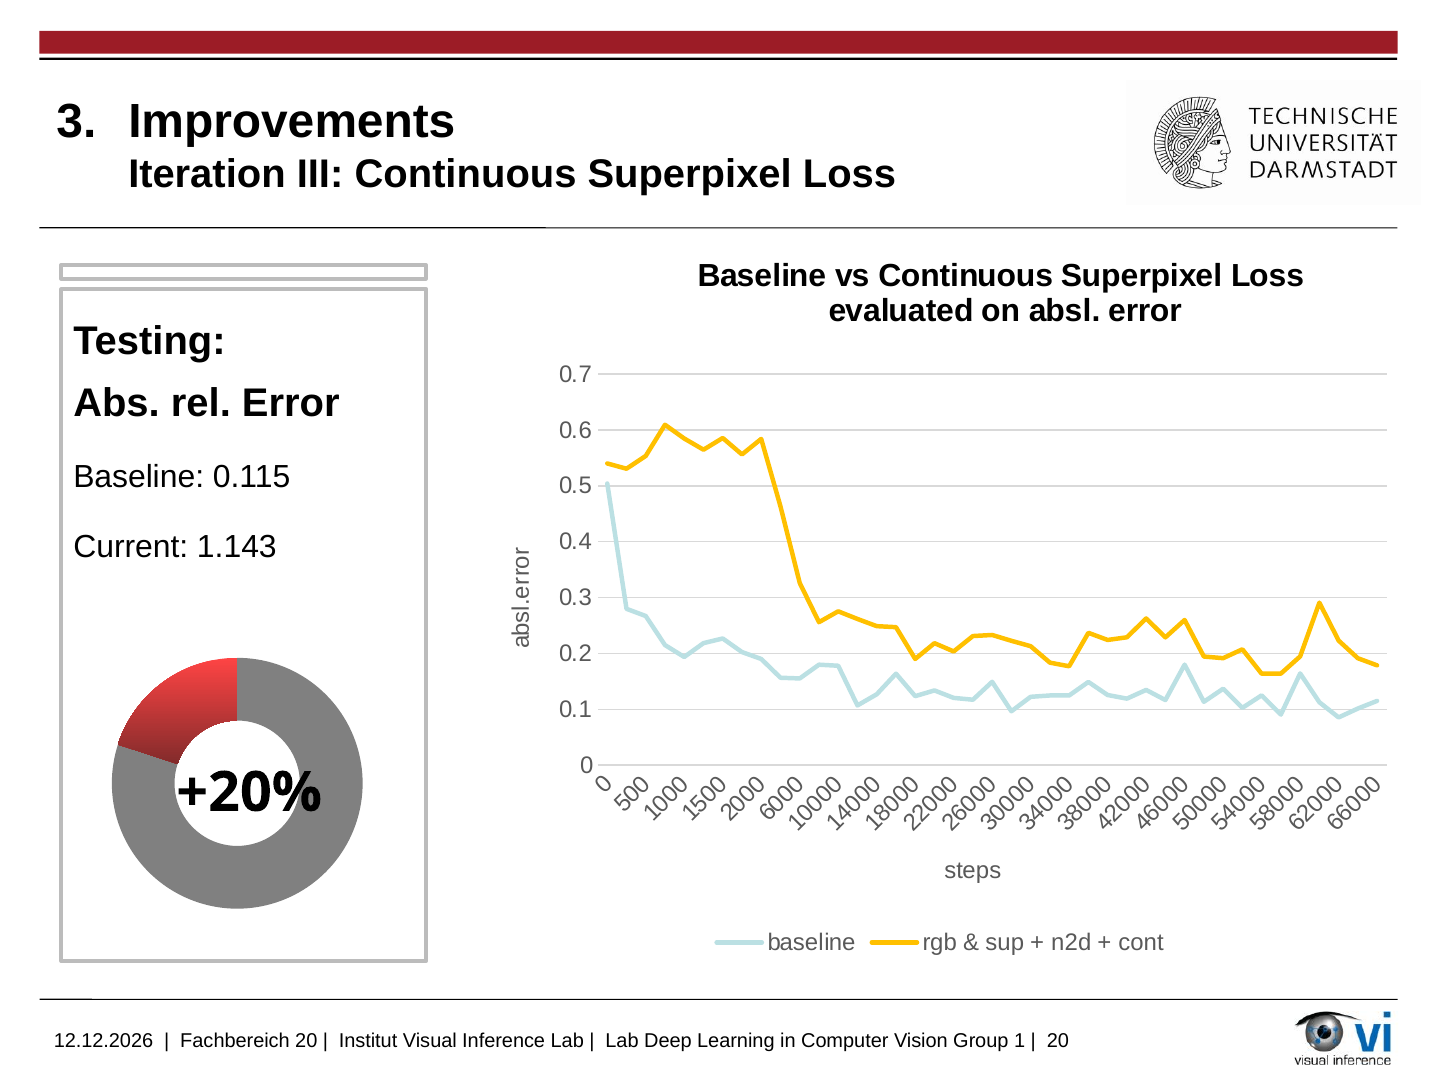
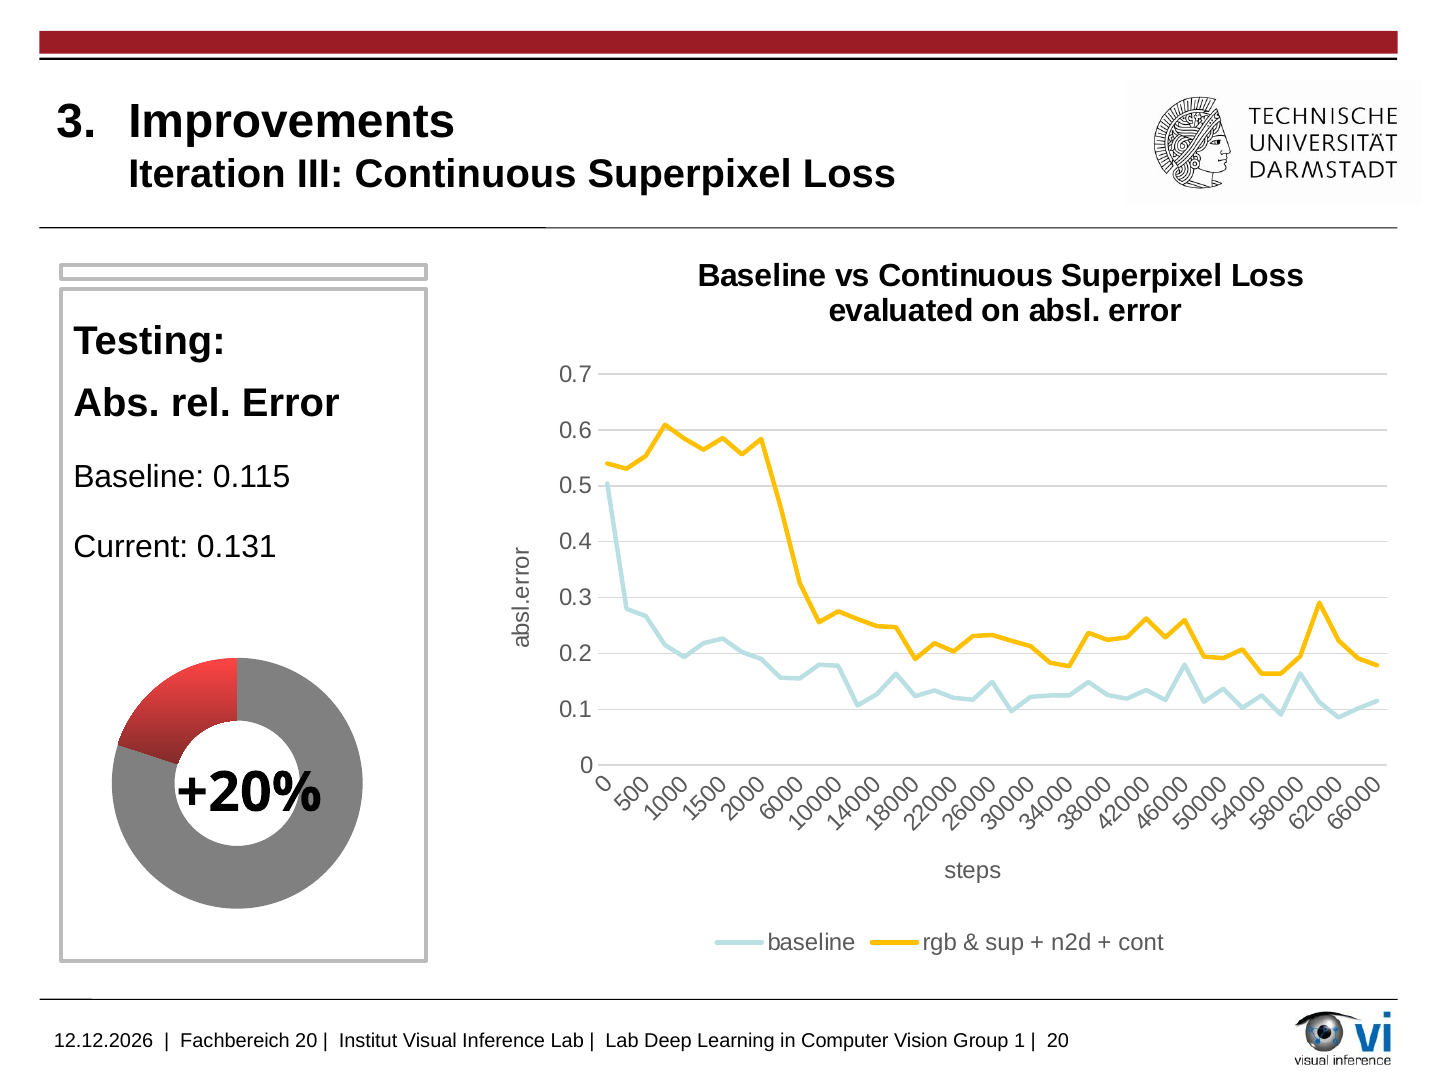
1.143: 1.143 -> 0.131
